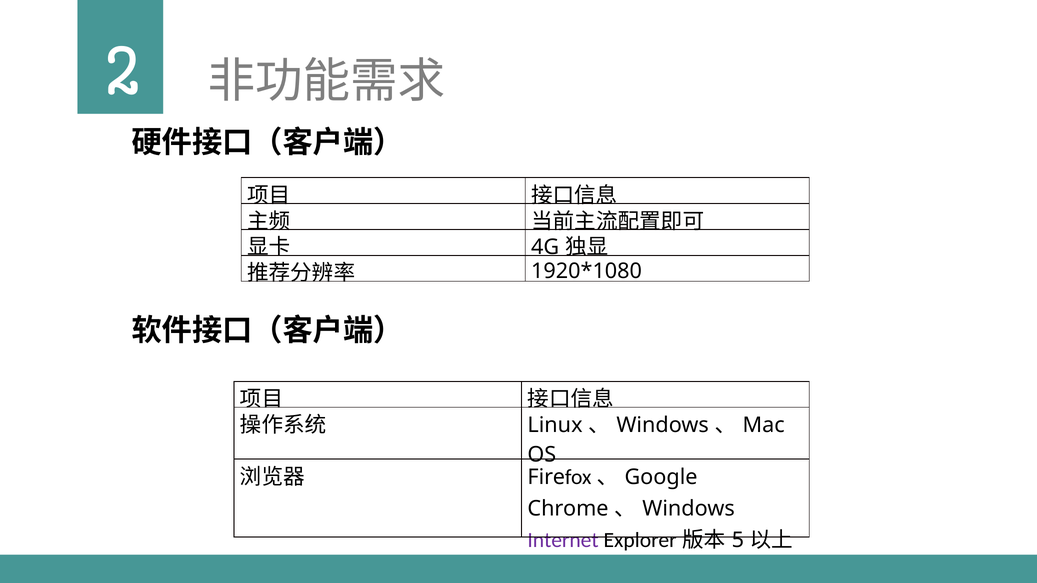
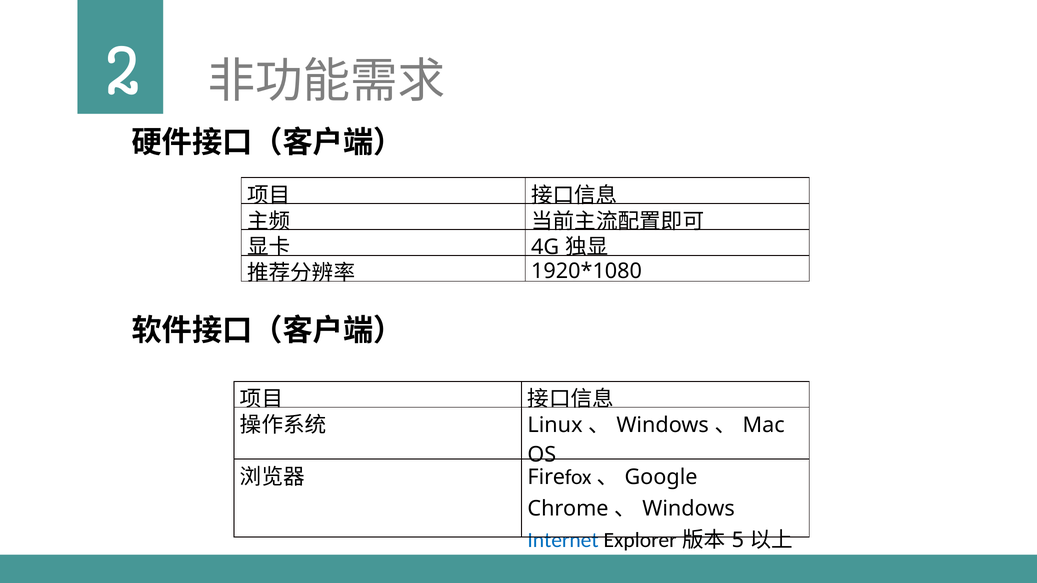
Internet colour: purple -> blue
